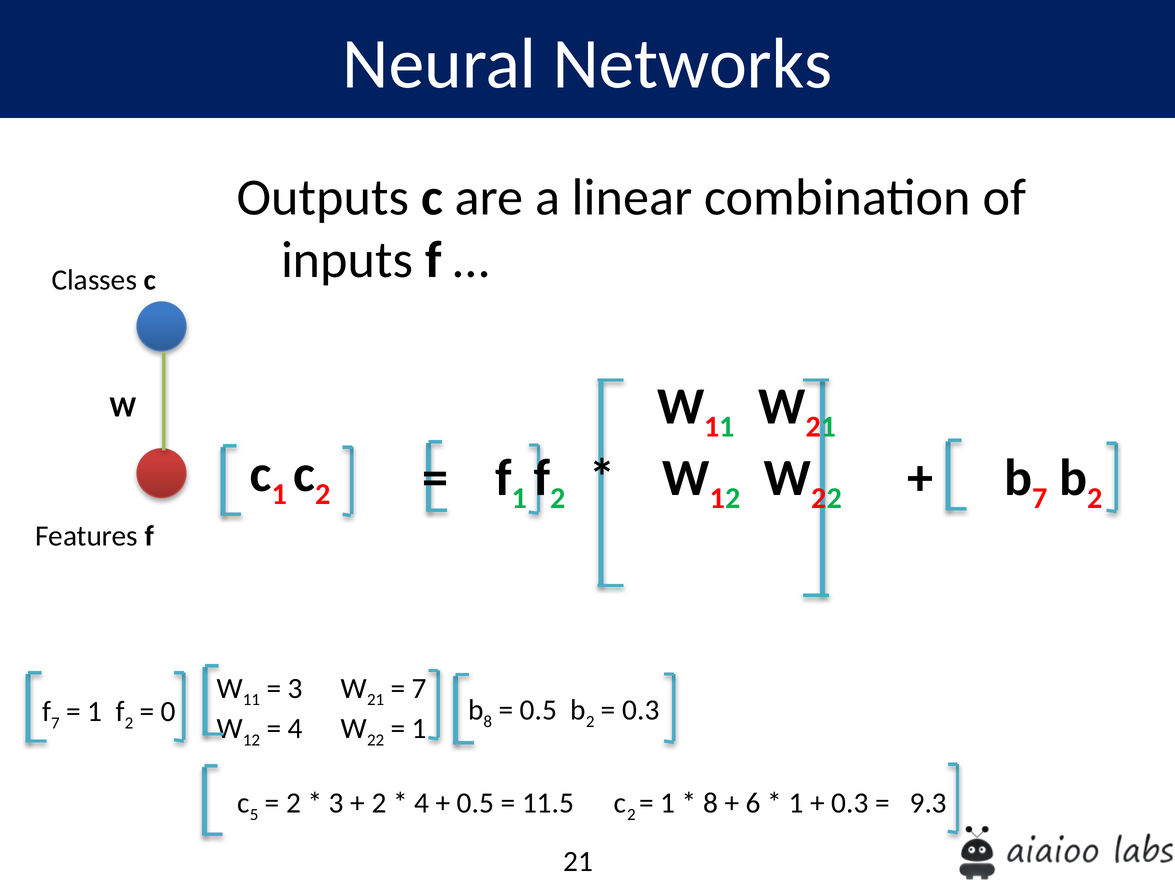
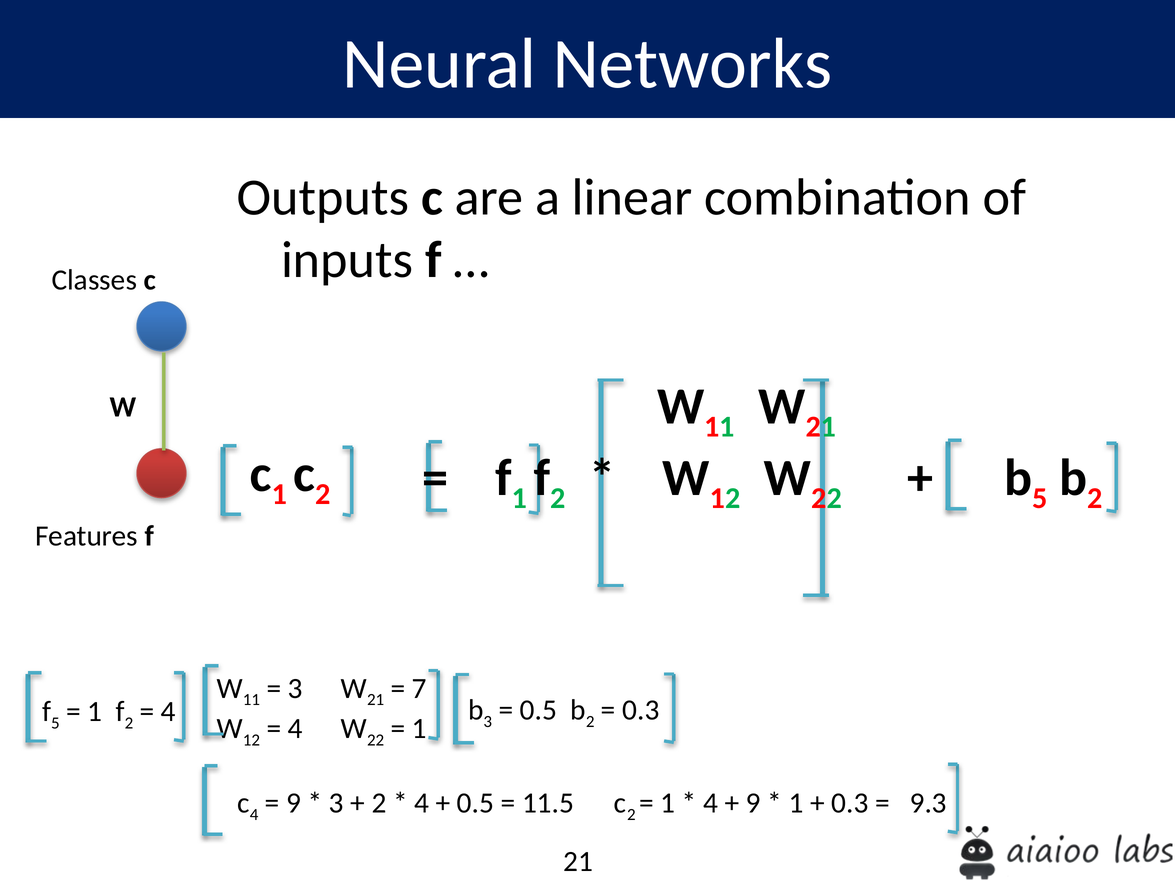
7 at (1040, 498): 7 -> 5
8 at (488, 722): 8 -> 3
f 7: 7 -> 5
0 at (168, 712): 0 -> 4
c 5: 5 -> 4
2 at (294, 803): 2 -> 9
8 at (711, 803): 8 -> 4
6 at (753, 803): 6 -> 9
